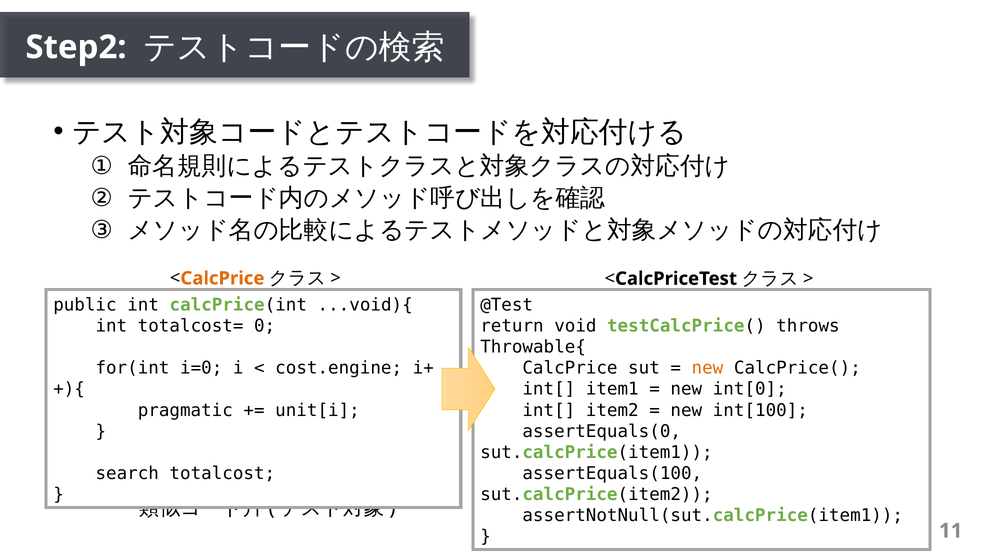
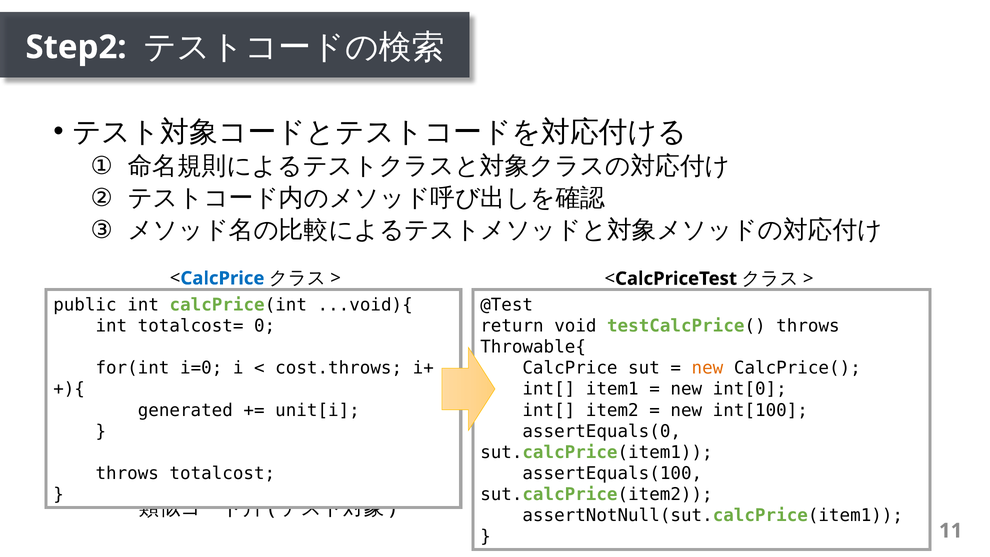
CalcPrice at (222, 278) colour: orange -> blue
cost.engine: cost.engine -> cost.throws
pragmatic: pragmatic -> generated
search at (127, 473): search -> throws
